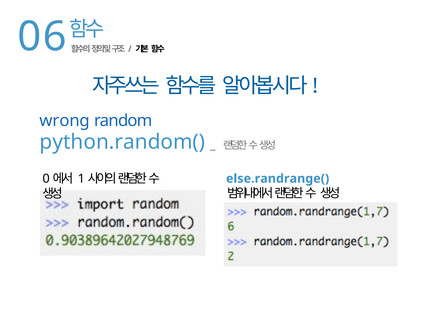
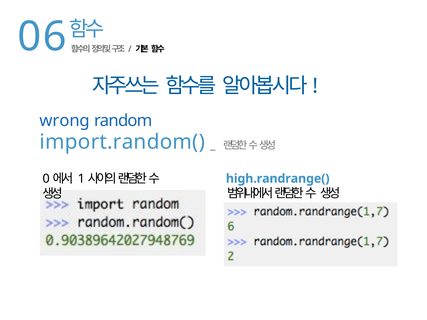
python.random(: python.random( -> import.random(
else.randrange(: else.randrange( -> high.randrange(
